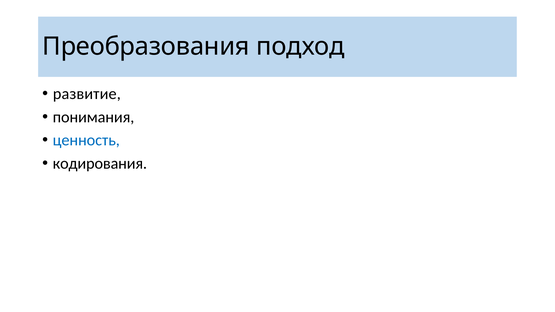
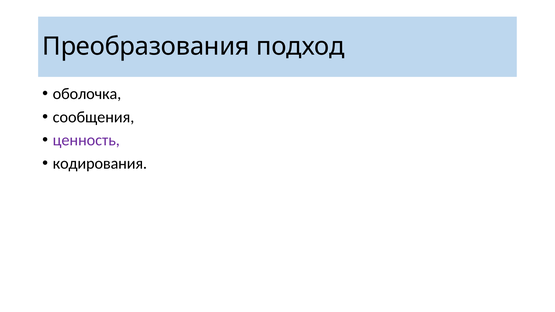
развитие: развитие -> оболочка
понимания: понимания -> сообщения
ценность colour: blue -> purple
